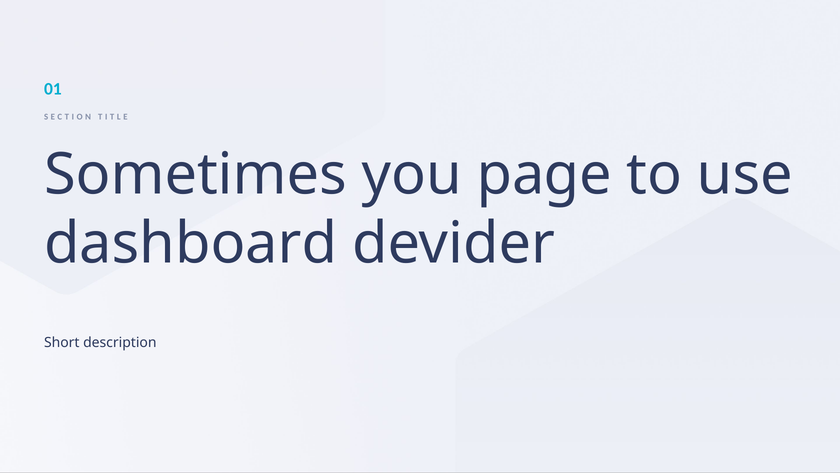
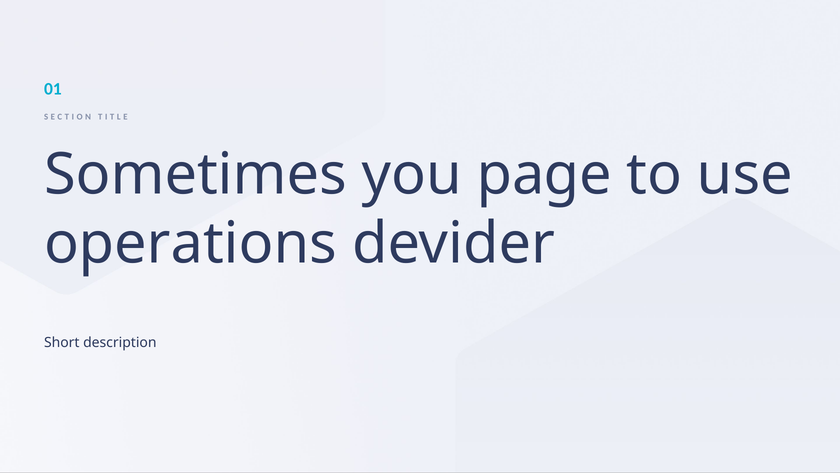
dashboard: dashboard -> operations
